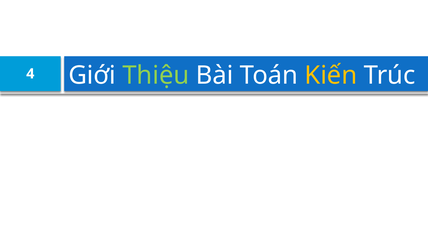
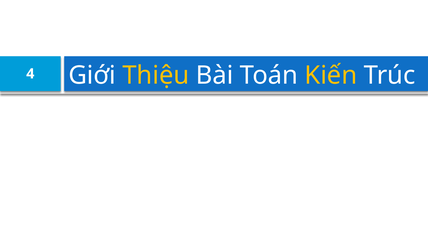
Thiệu colour: light green -> yellow
